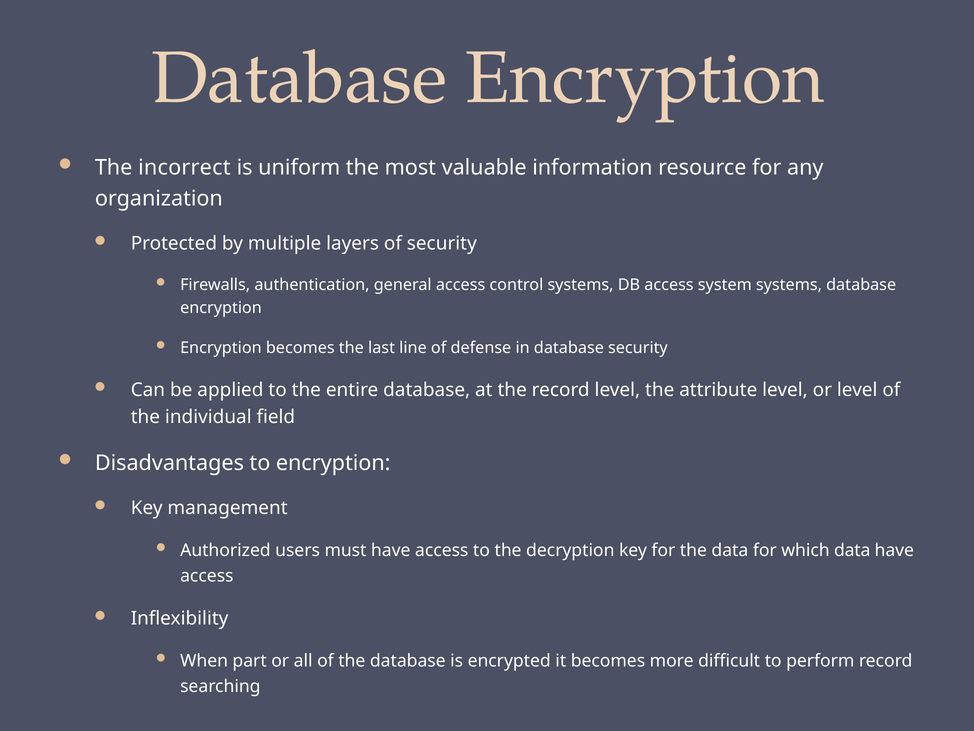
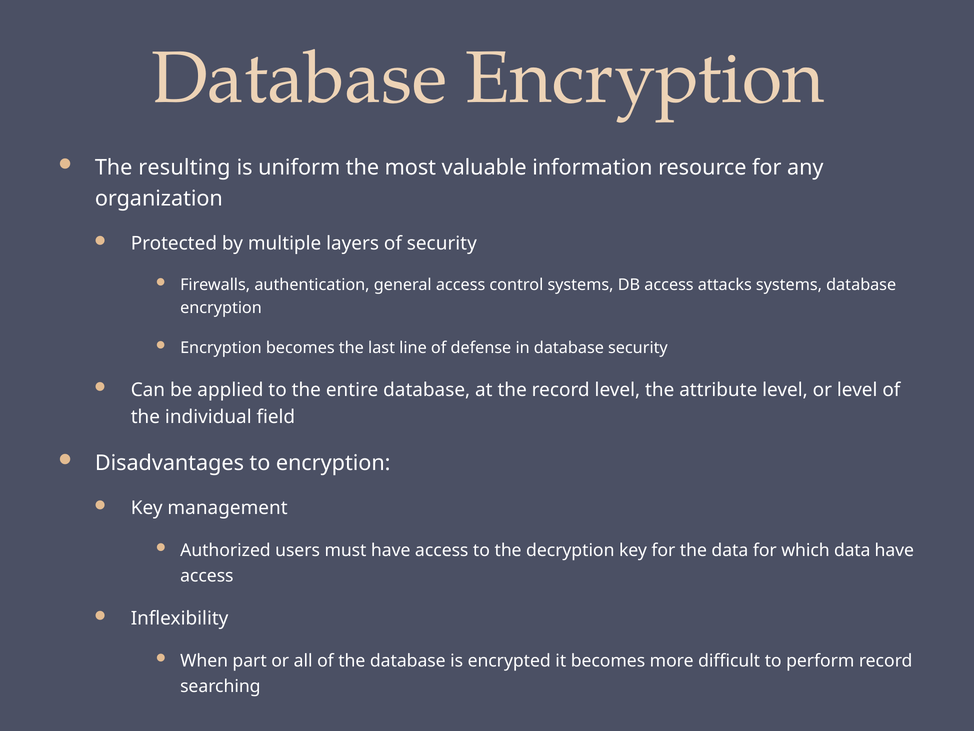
incorrect: incorrect -> resulting
system: system -> attacks
